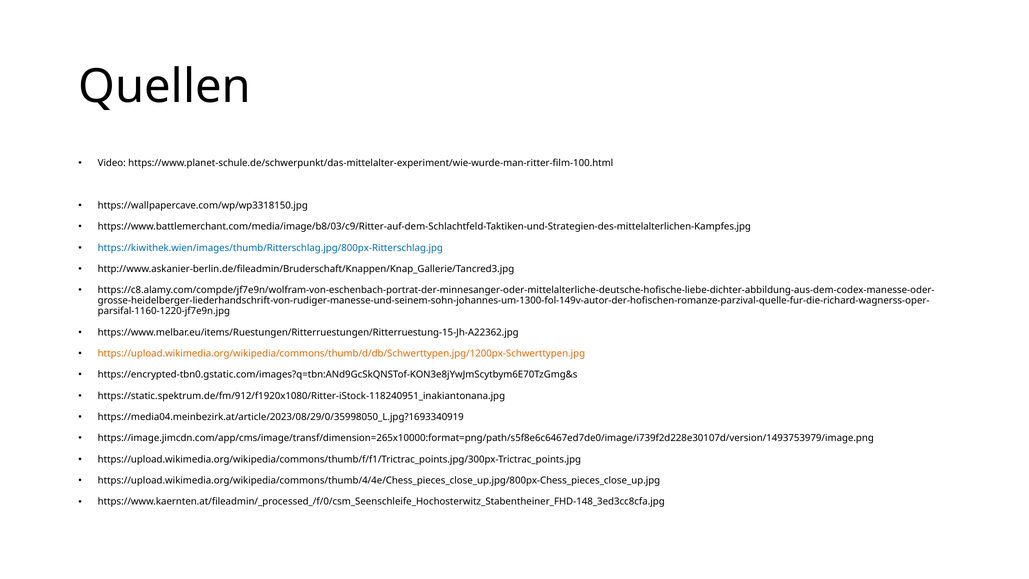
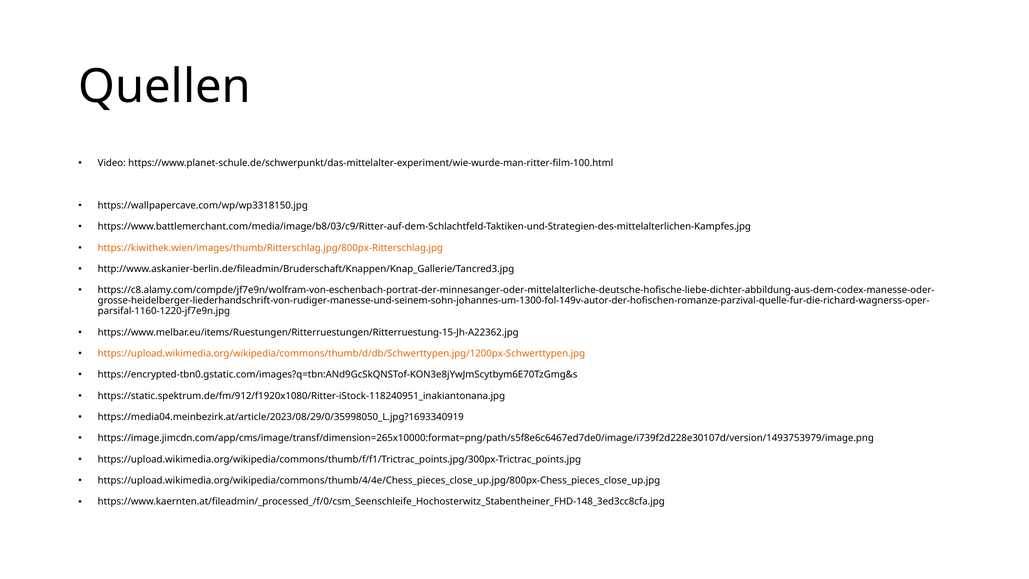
https://kiwithek.wien/images/thumb/Ritterschlag.jpg/800px-Ritterschlag.jpg colour: blue -> orange
